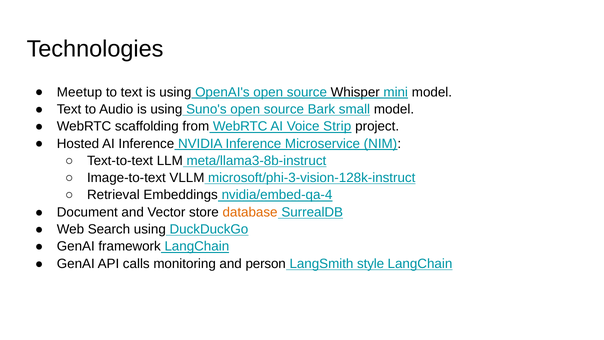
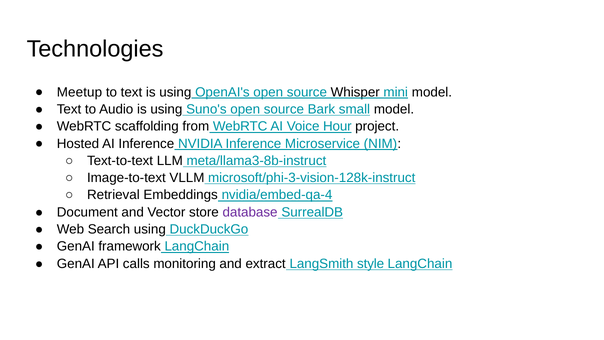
Strip: Strip -> Hour
database colour: orange -> purple
person: person -> extract
